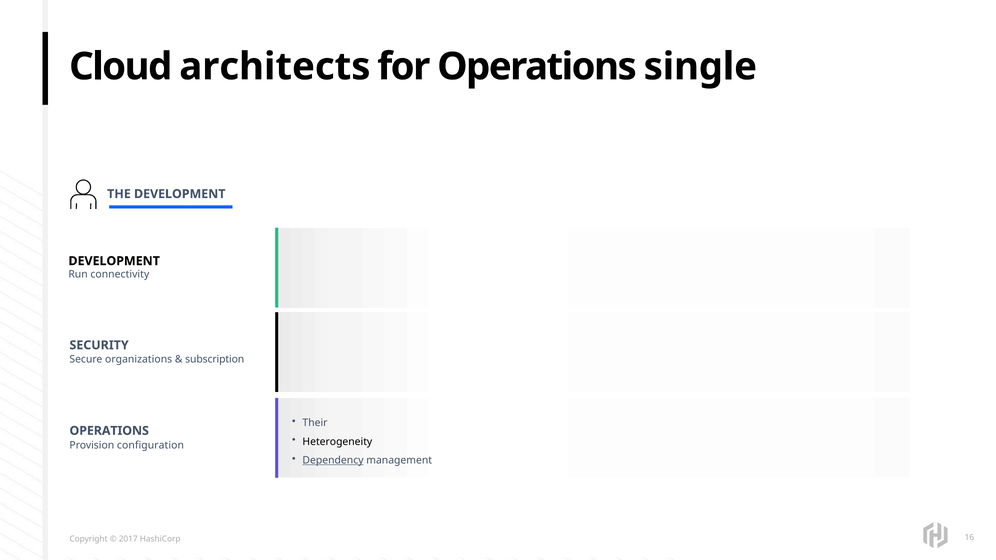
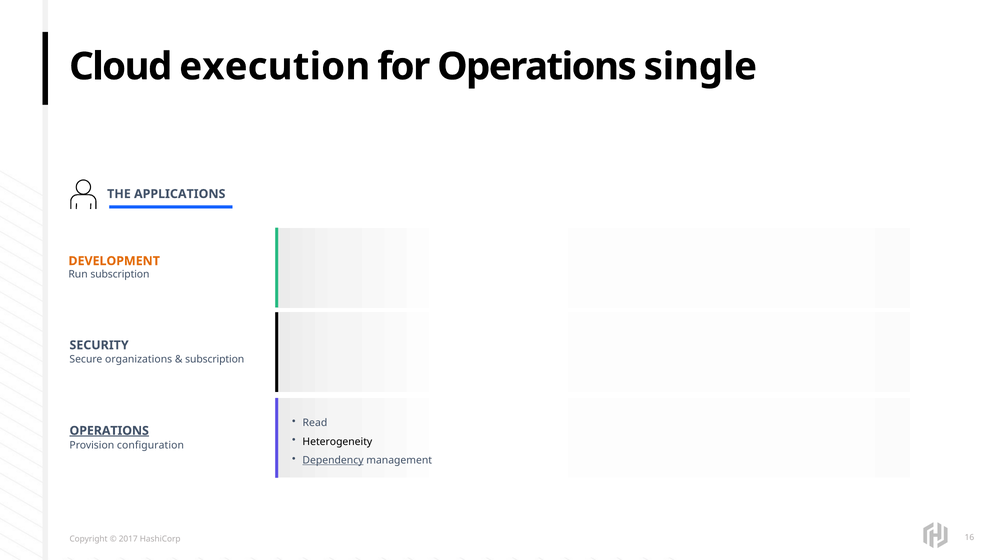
architects: architects -> execution
THE DEVELOPMENT: DEVELOPMENT -> APPLICATIONS
DEVELOPMENT at (114, 261) colour: black -> orange
Run connectivity: connectivity -> subscription
Their: Their -> Read
OPERATIONS at (109, 431) underline: none -> present
